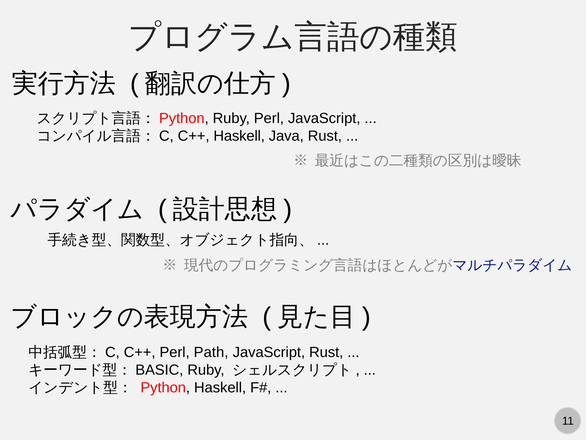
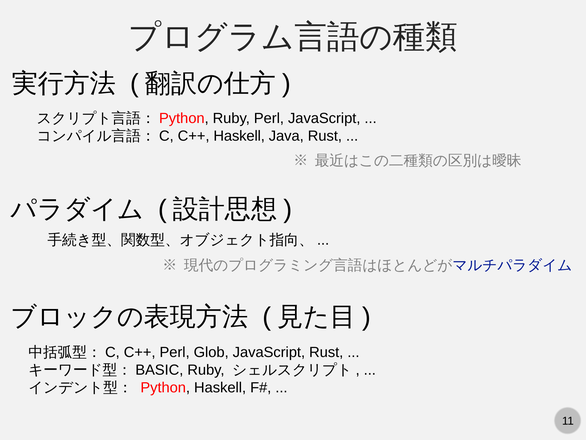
Path: Path -> Glob
